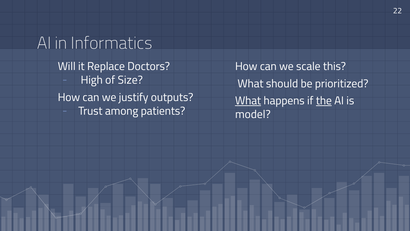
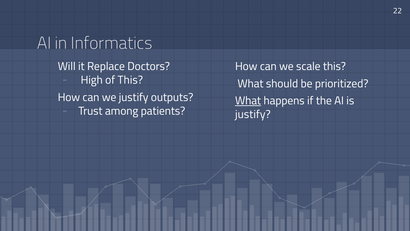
of Size: Size -> This
the underline: present -> none
model at (253, 114): model -> justify
